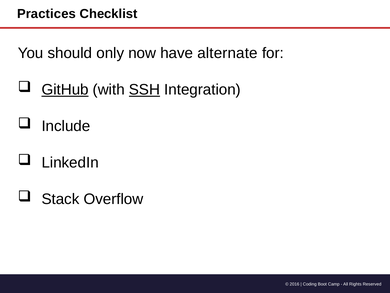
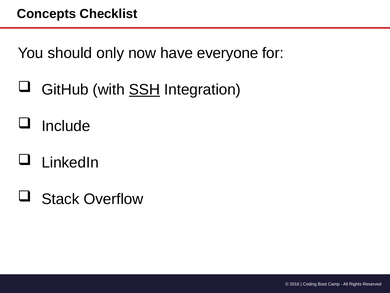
Practices: Practices -> Concepts
alternate: alternate -> everyone
GitHub underline: present -> none
